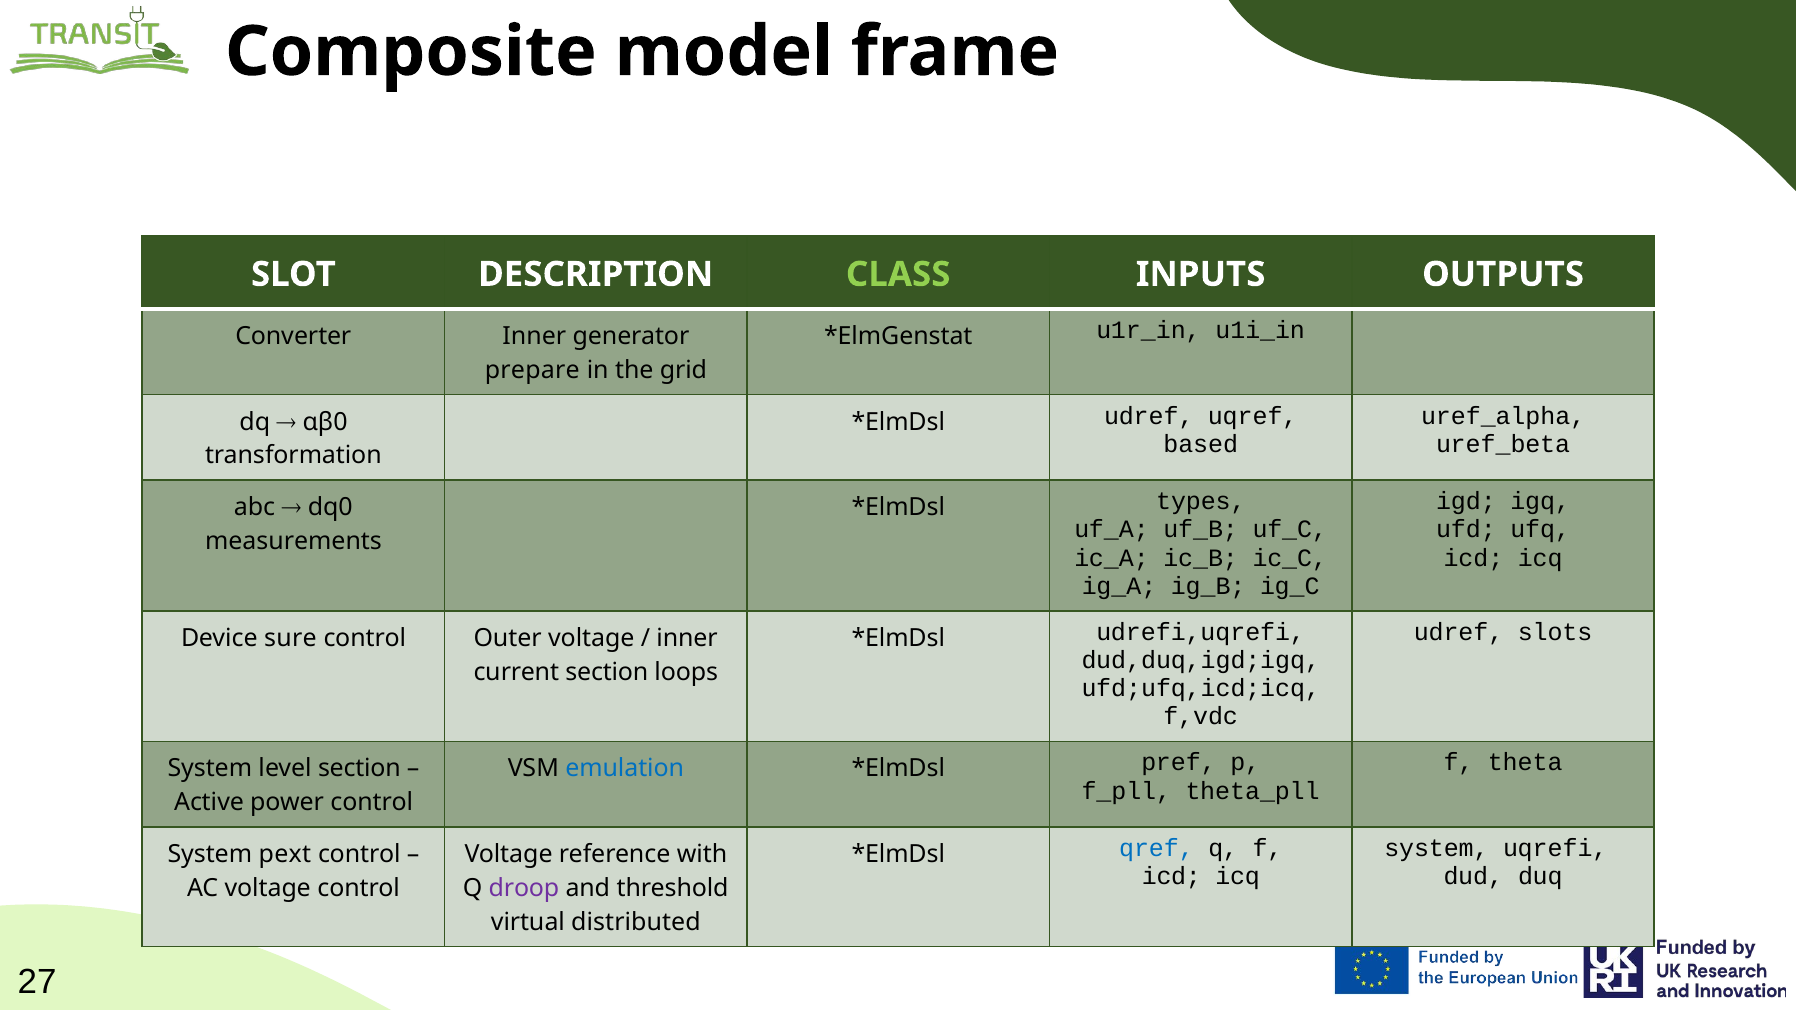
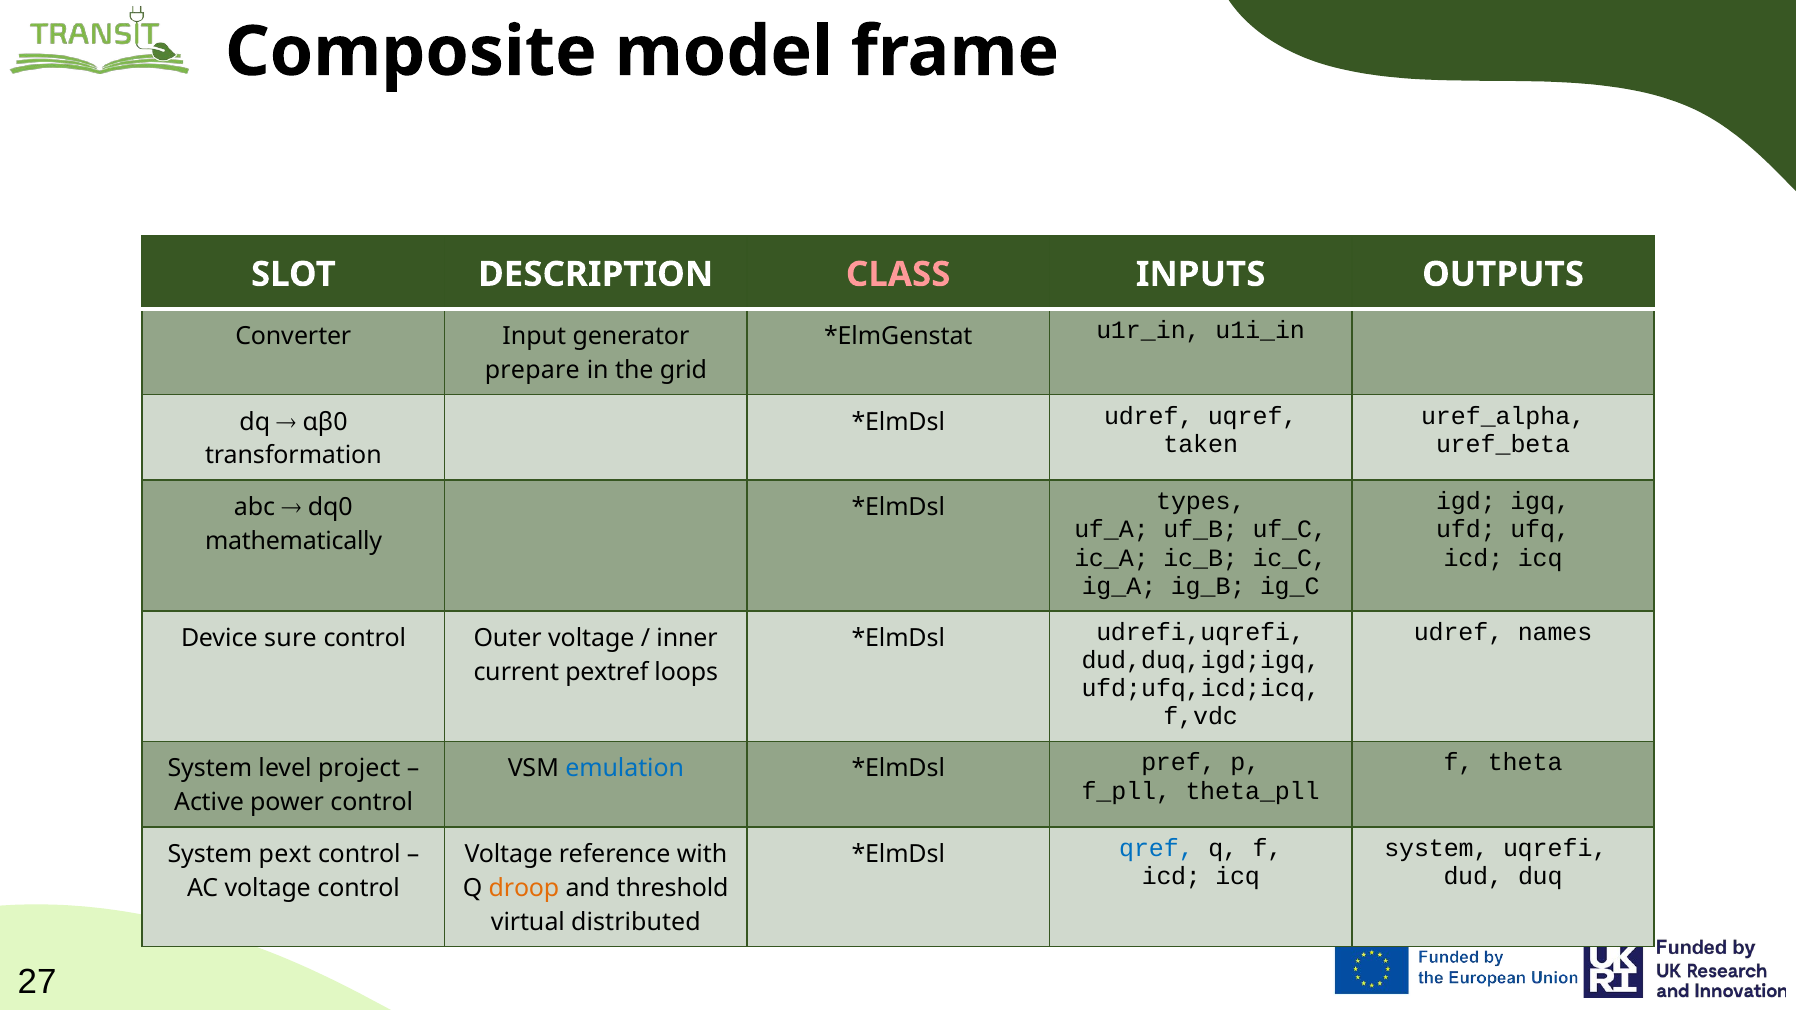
CLASS colour: light green -> pink
Converter Inner: Inner -> Input
based: based -> taken
measurements: measurements -> mathematically
slots: slots -> names
current section: section -> pextref
level section: section -> project
droop colour: purple -> orange
